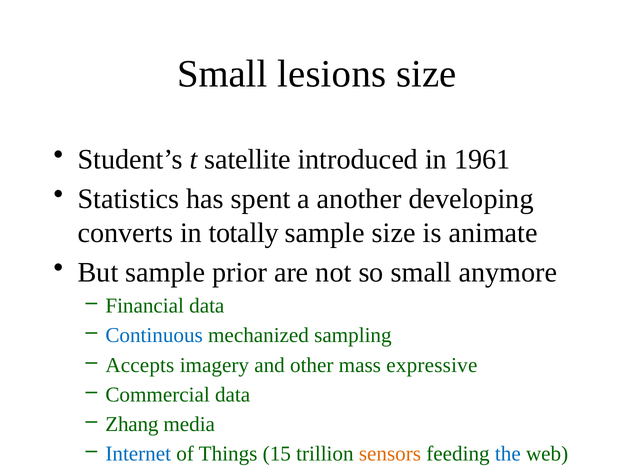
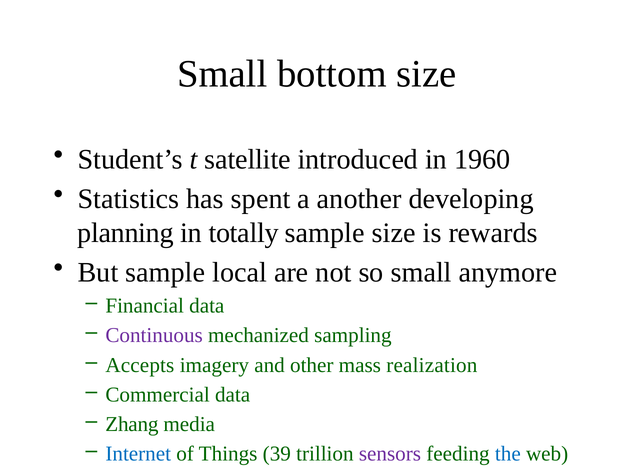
lesions: lesions -> bottom
1961: 1961 -> 1960
converts: converts -> planning
animate: animate -> rewards
prior: prior -> local
Continuous colour: blue -> purple
expressive: expressive -> realization
15: 15 -> 39
sensors colour: orange -> purple
